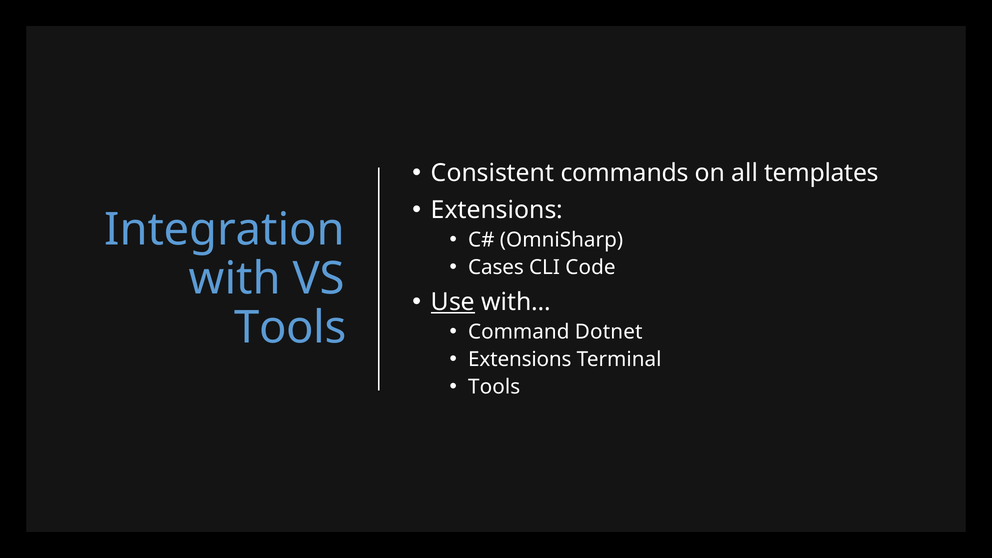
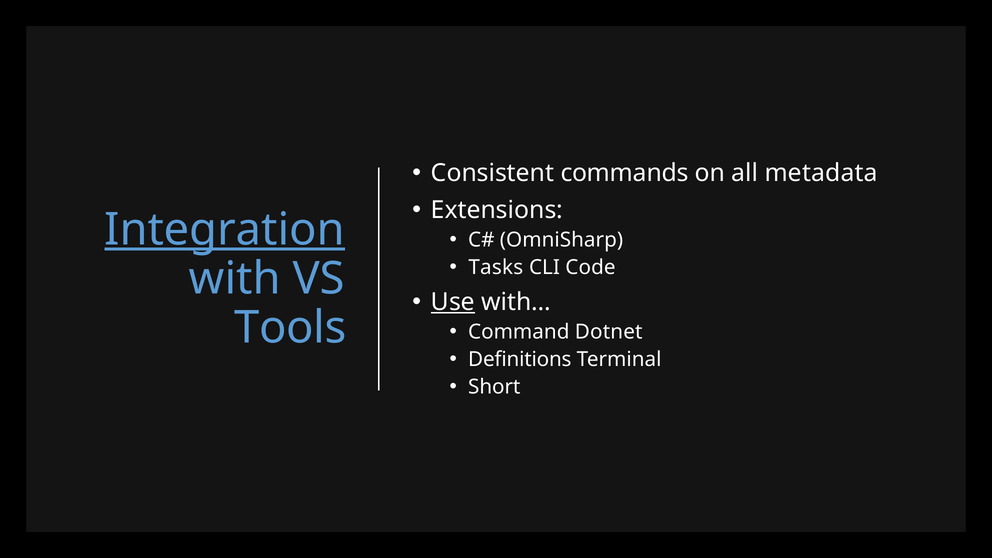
templates: templates -> metadata
Integration underline: none -> present
Cases: Cases -> Tasks
Extensions at (520, 359): Extensions -> Definitions
Tools at (494, 387): Tools -> Short
